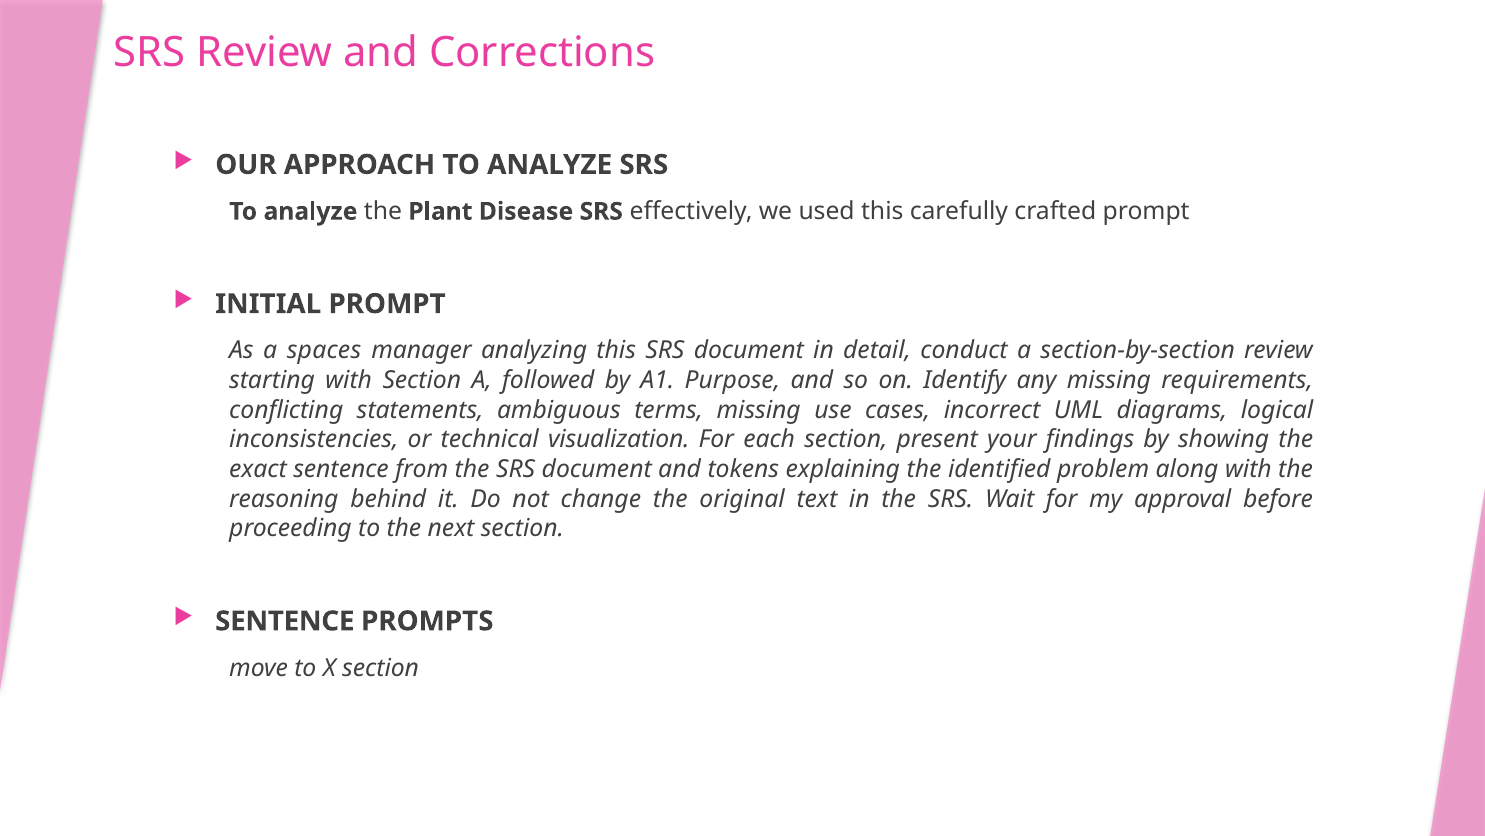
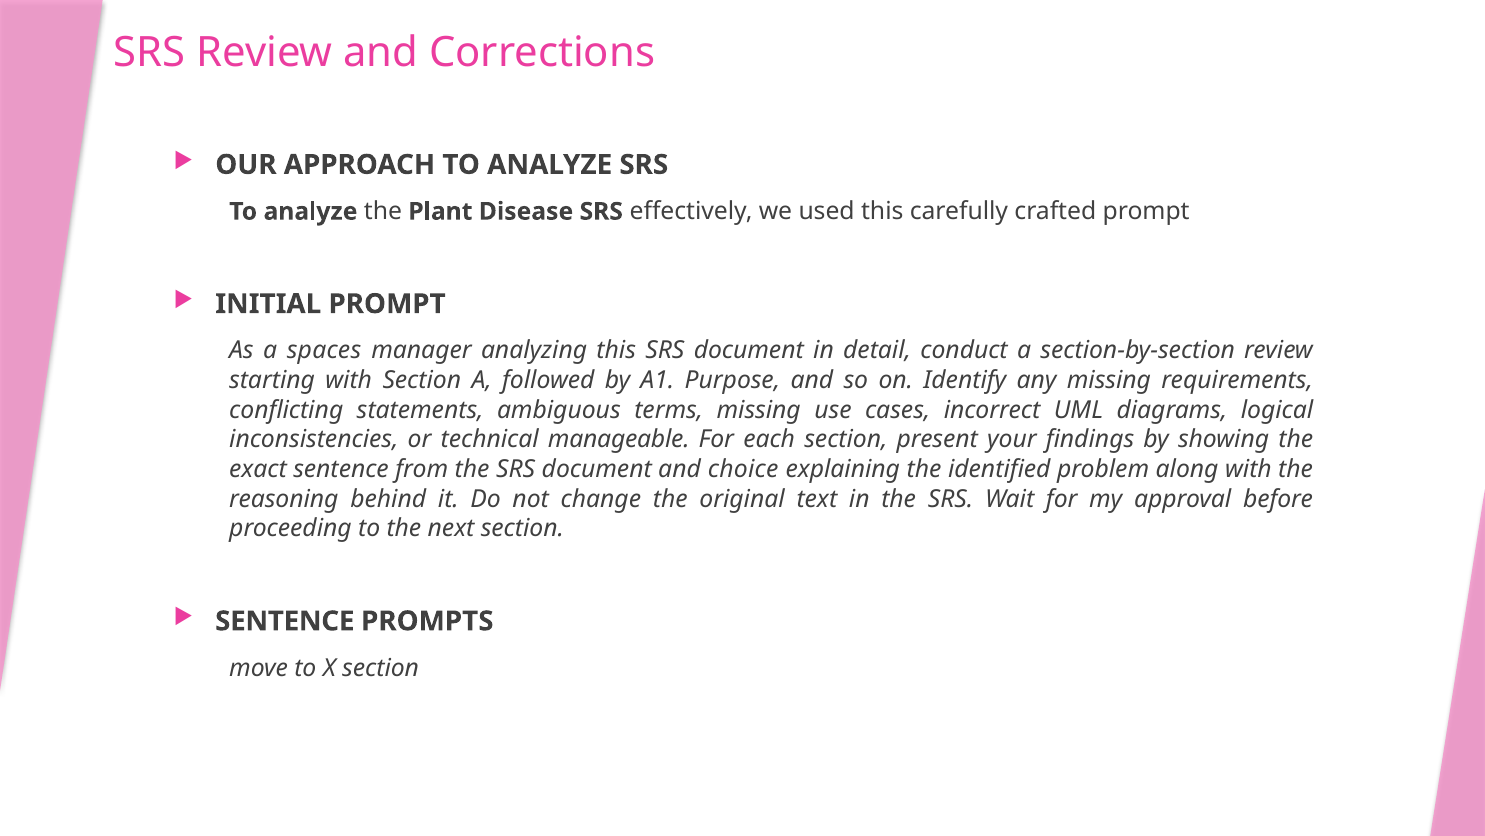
visualization: visualization -> manageable
tokens: tokens -> choice
